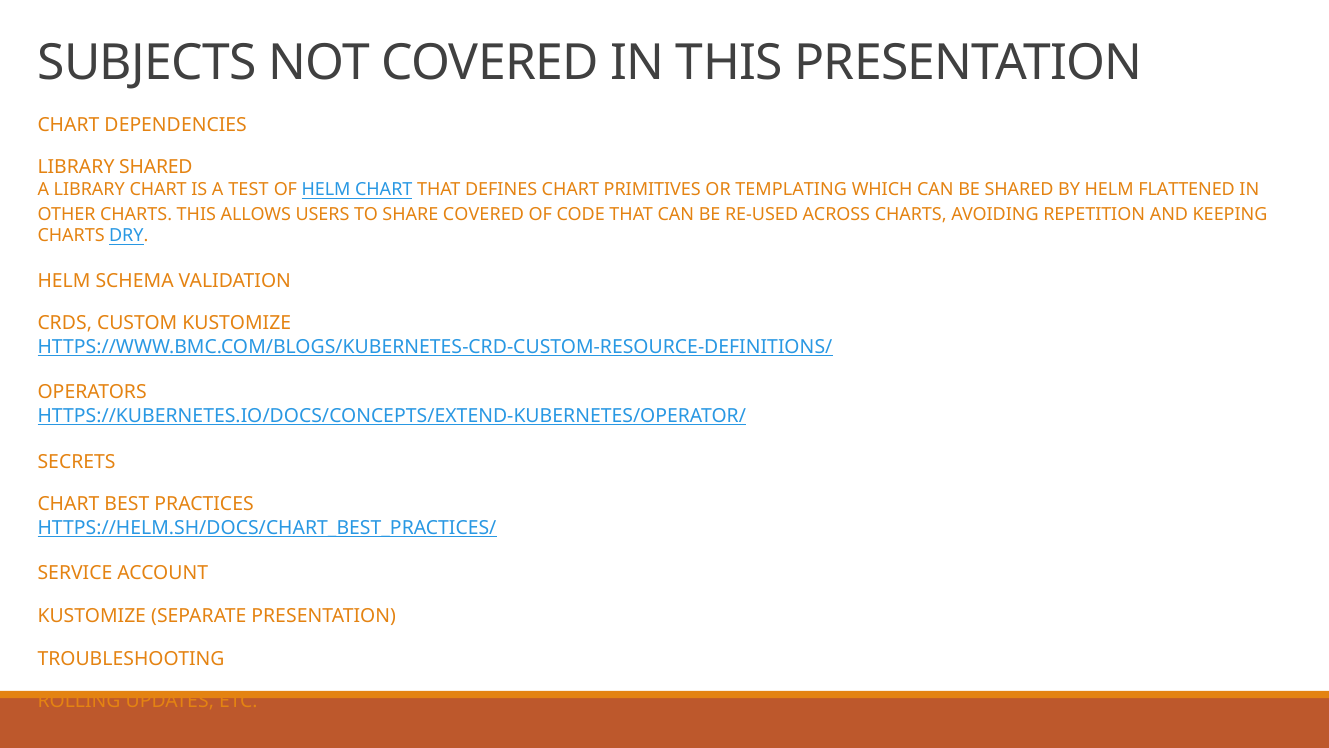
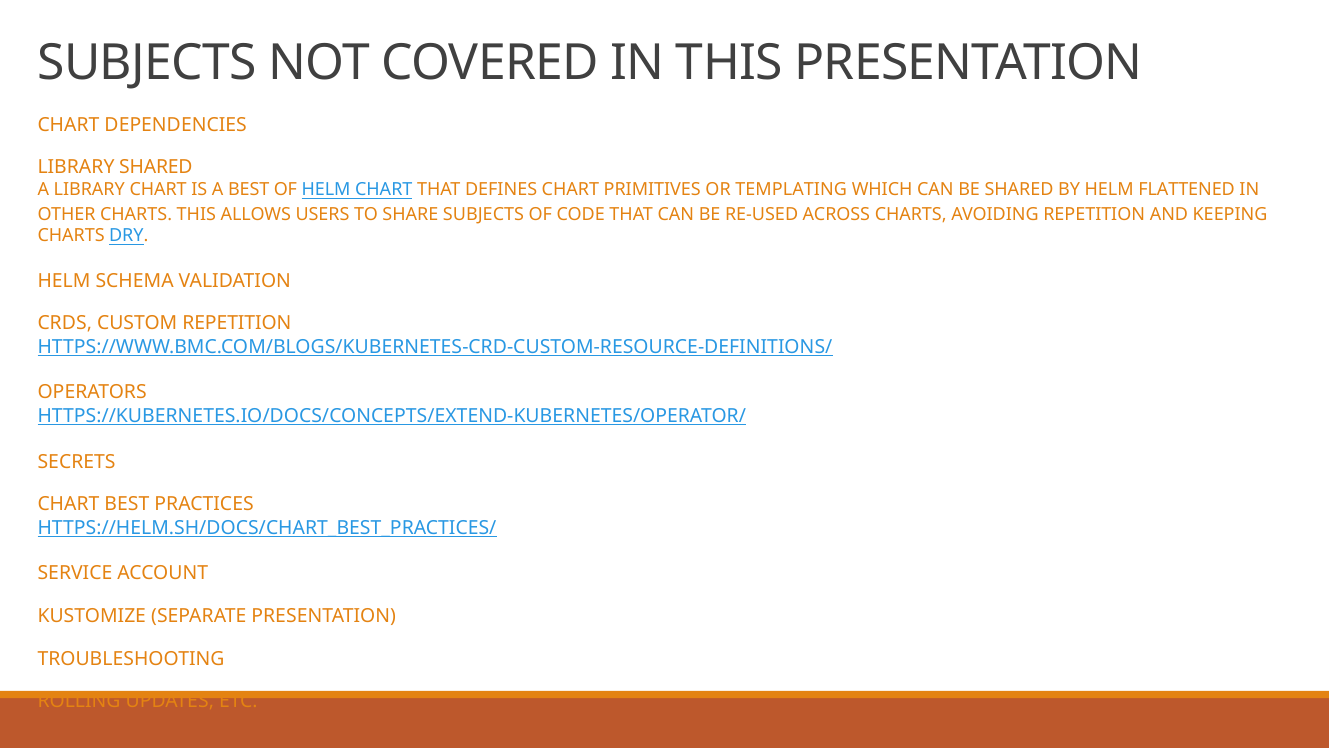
A TEST: TEST -> BEST
SHARE COVERED: COVERED -> SUBJECTS
CUSTOM KUSTOMIZE: KUSTOMIZE -> REPETITION
